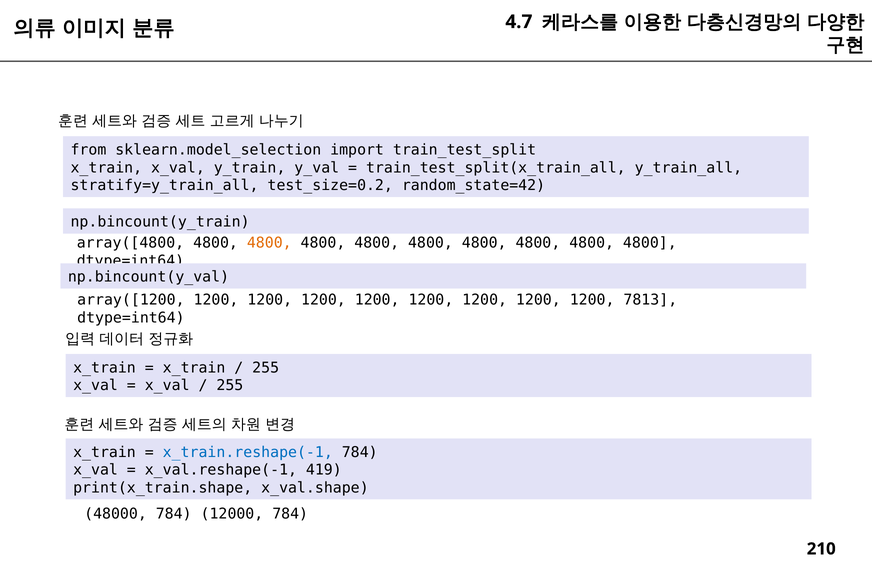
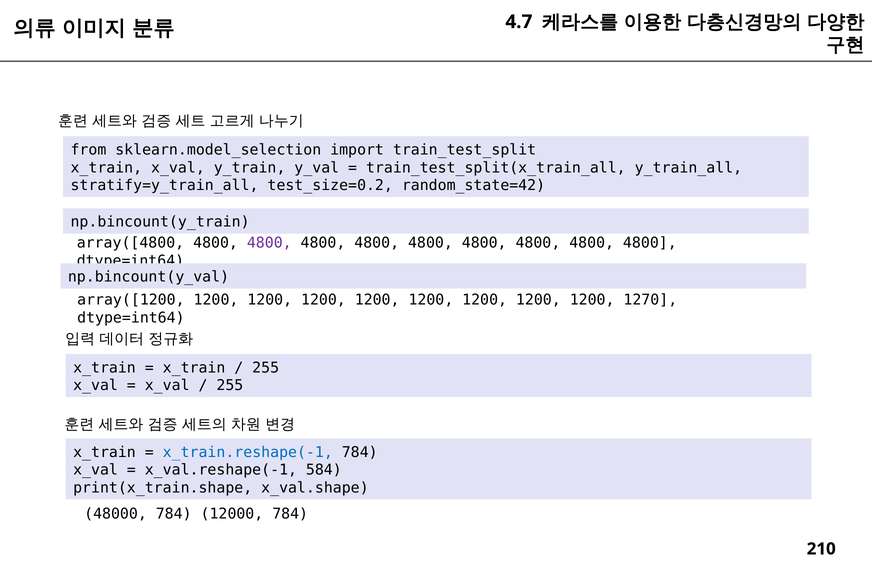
4800 at (269, 243) colour: orange -> purple
7813: 7813 -> 1270
419: 419 -> 584
